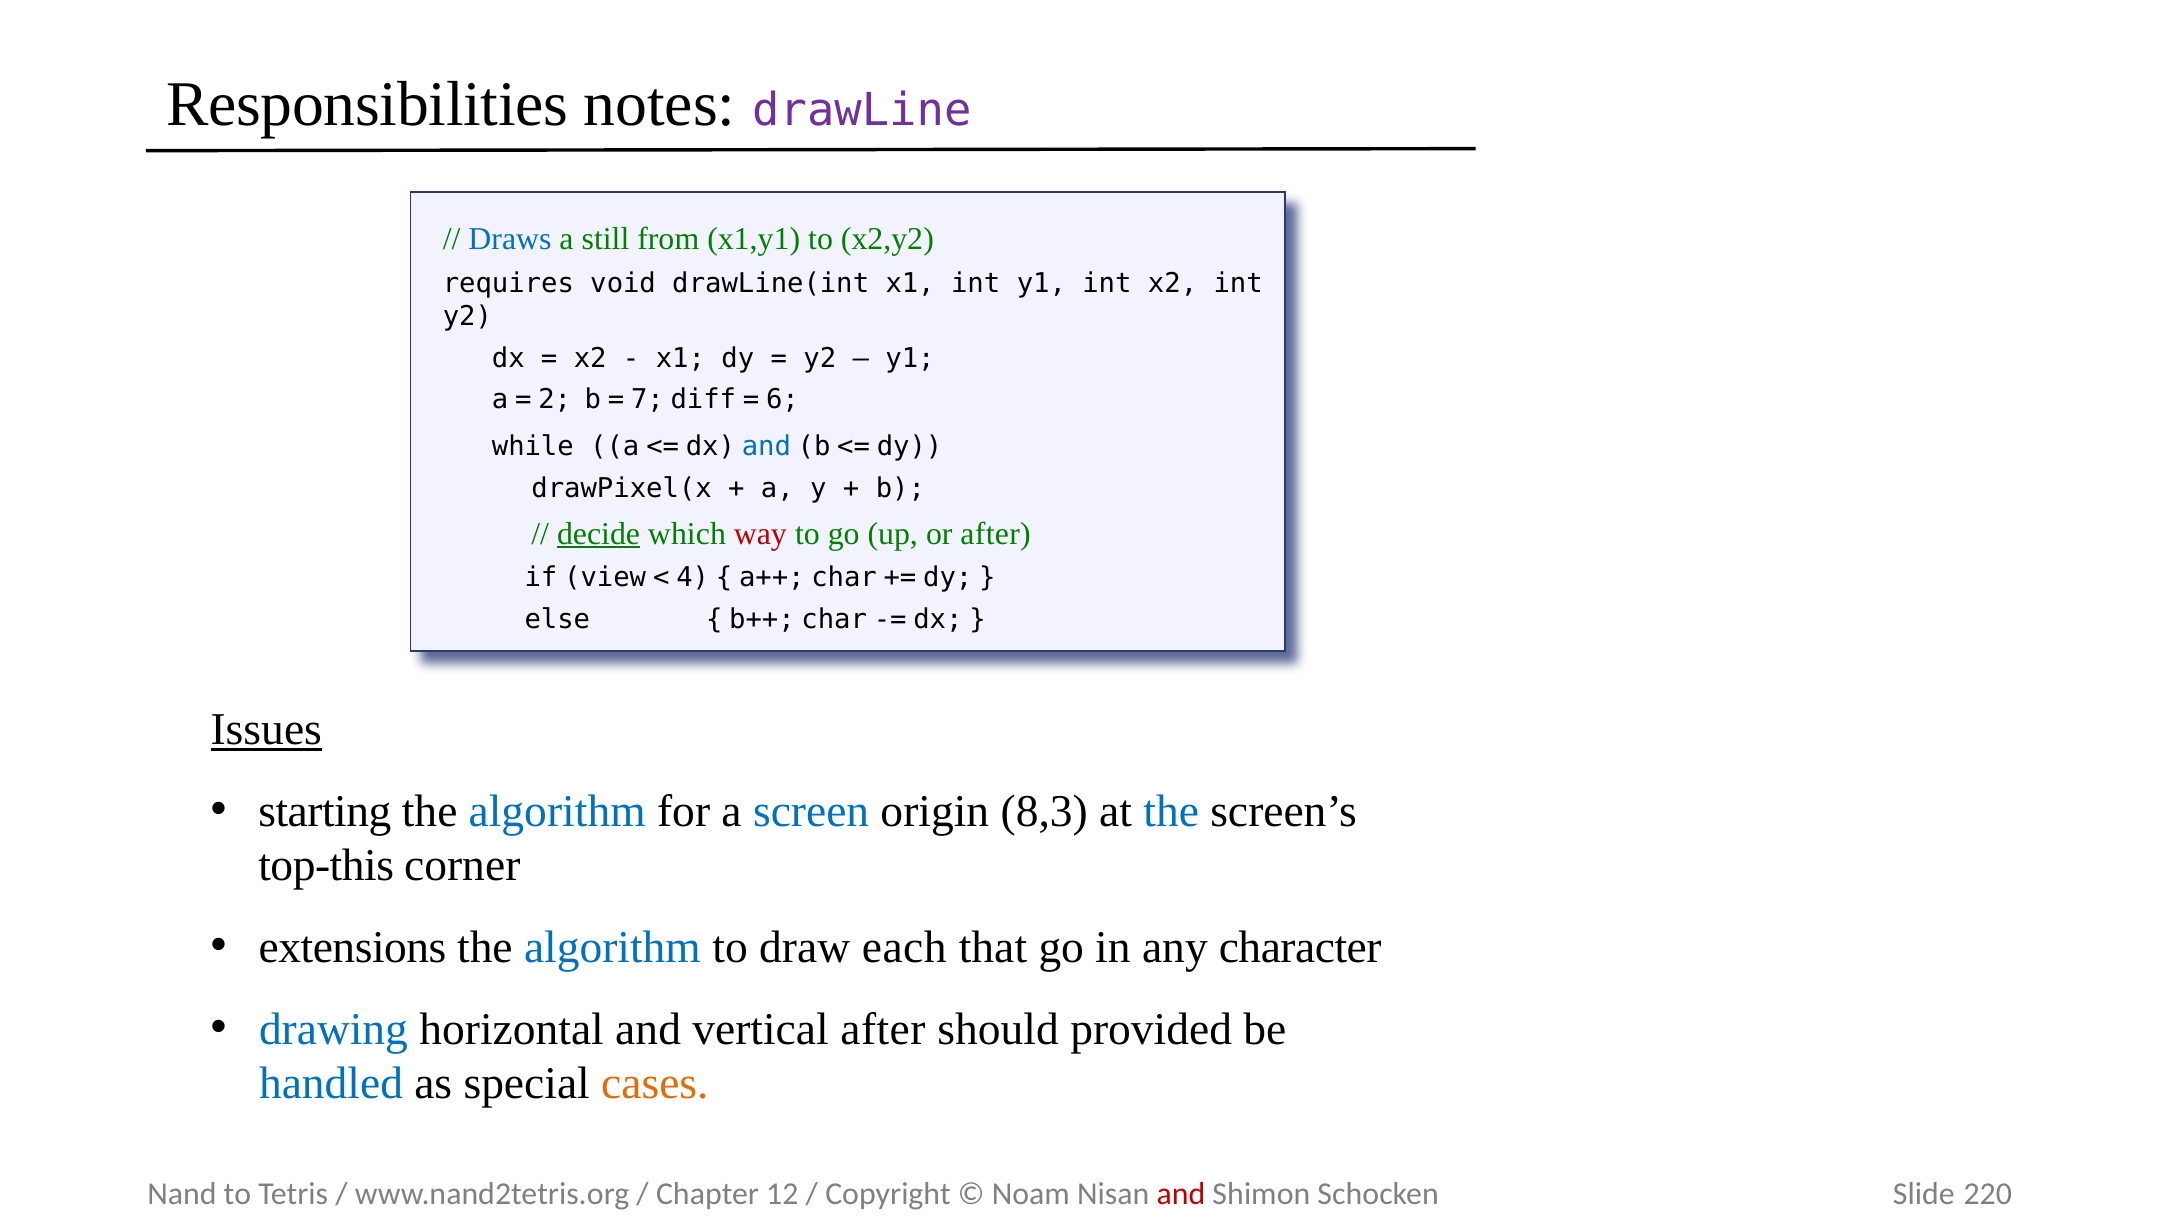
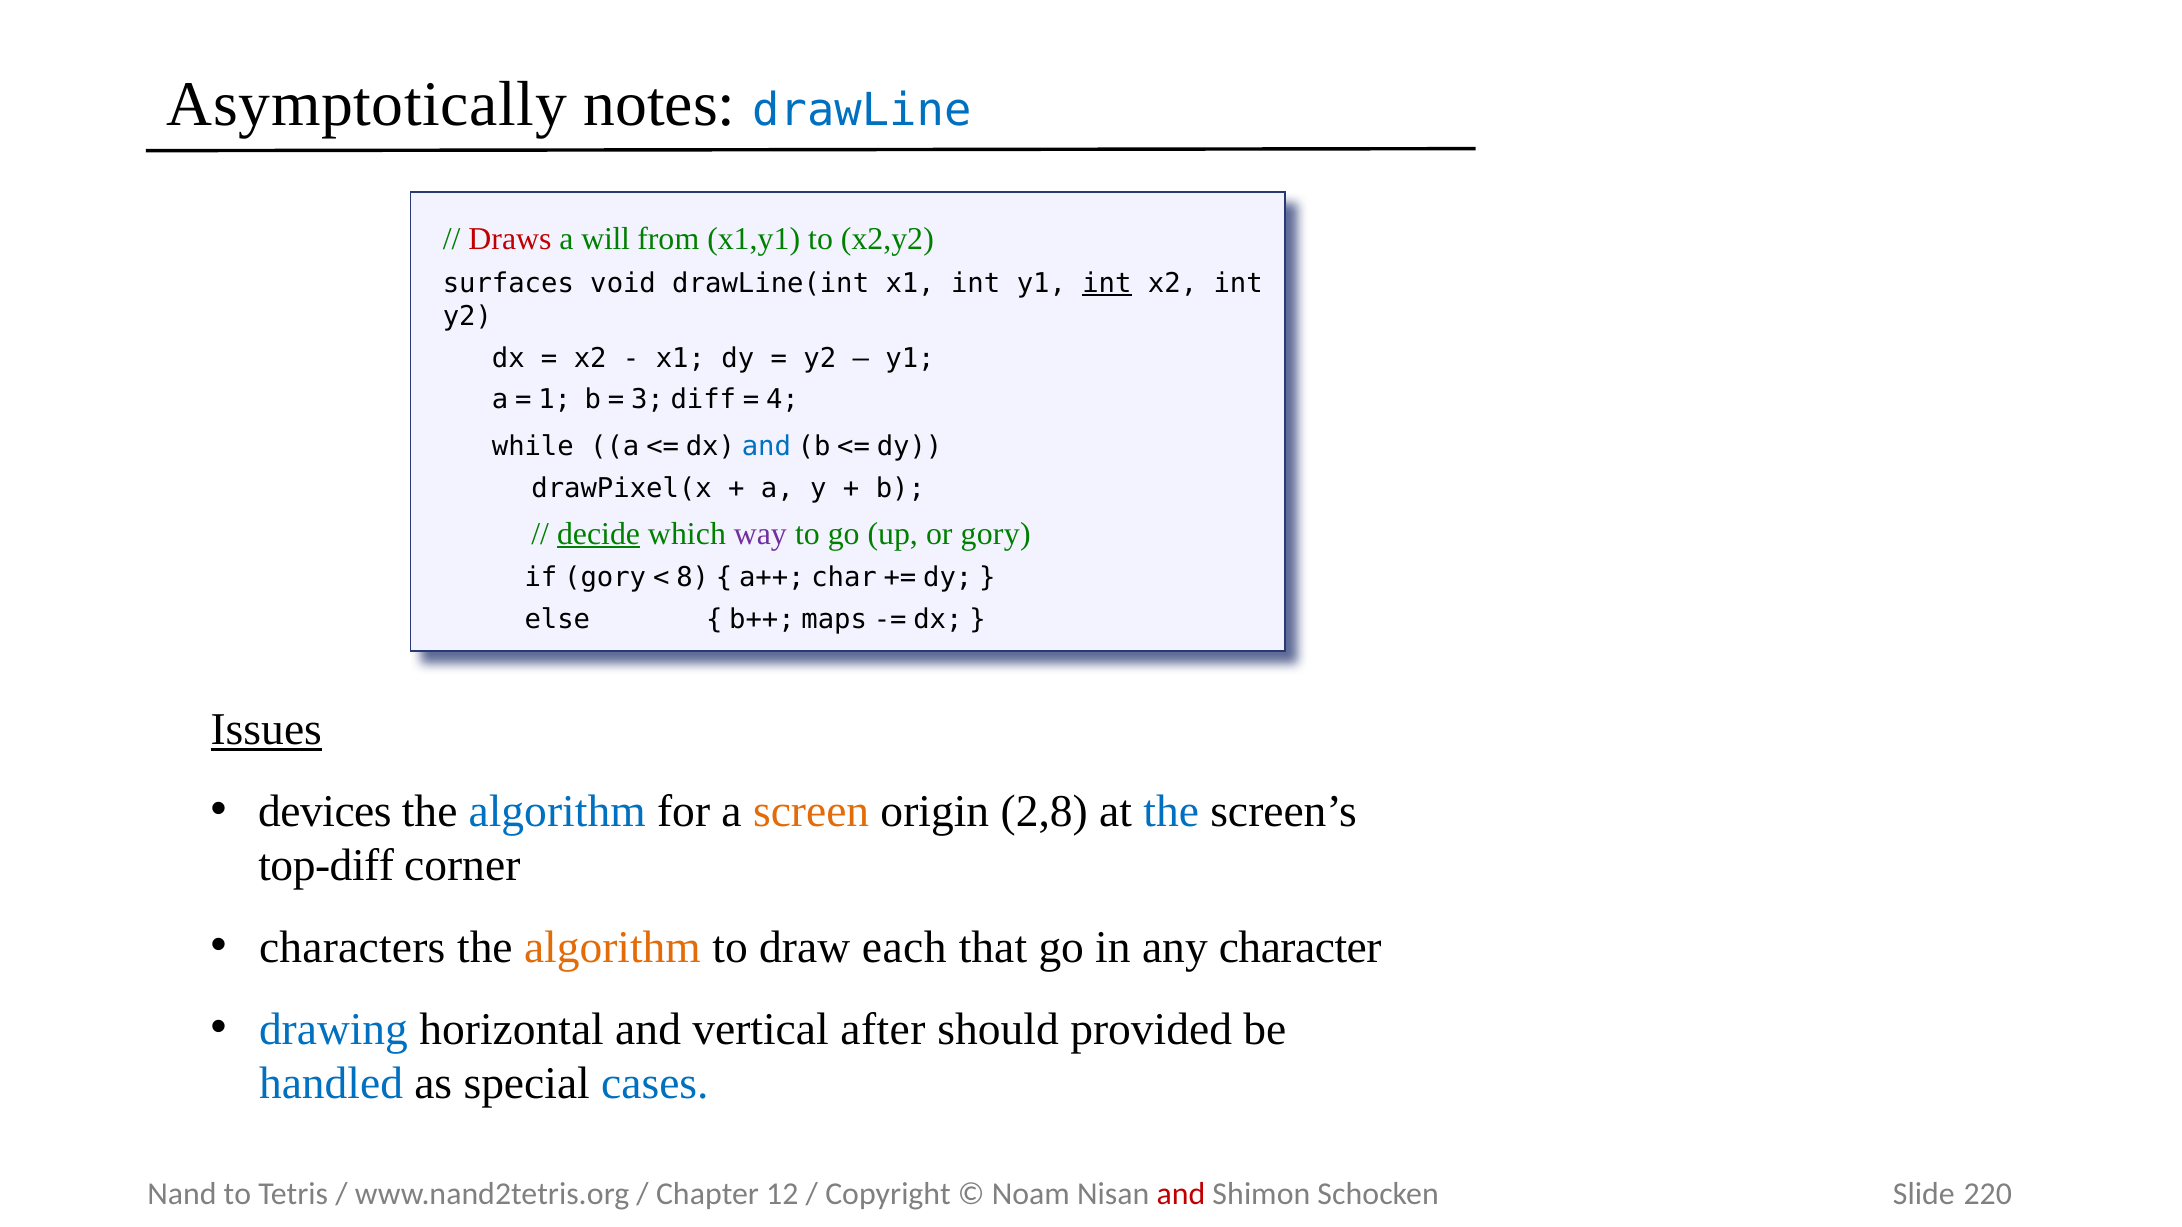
Responsibilities: Responsibilities -> Asymptotically
drawLine colour: purple -> blue
Draws colour: blue -> red
still: still -> will
requires: requires -> surfaces
int at (1107, 284) underline: none -> present
2: 2 -> 1
7: 7 -> 3
6: 6 -> 4
way colour: red -> purple
or after: after -> gory
if view: view -> gory
4: 4 -> 8
b++ char: char -> maps
starting: starting -> devices
screen colour: blue -> orange
8,3: 8,3 -> 2,8
top-this: top-this -> top-diff
extensions: extensions -> characters
algorithm at (612, 948) colour: blue -> orange
cases colour: orange -> blue
